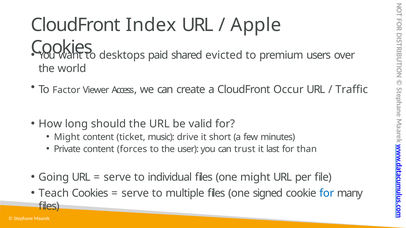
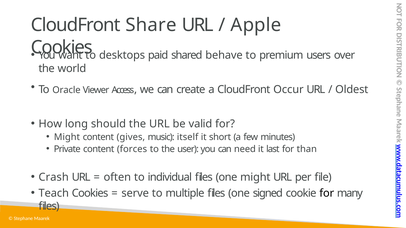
Index: Index -> Share
evicted: evicted -> behave
Factor: Factor -> Oracle
Traffic: Traffic -> Oldest
ticket: ticket -> gives
drive: drive -> itself
trust: trust -> need
Going: Going -> Crash
serve at (117, 177): serve -> often
for at (327, 193) colour: blue -> black
